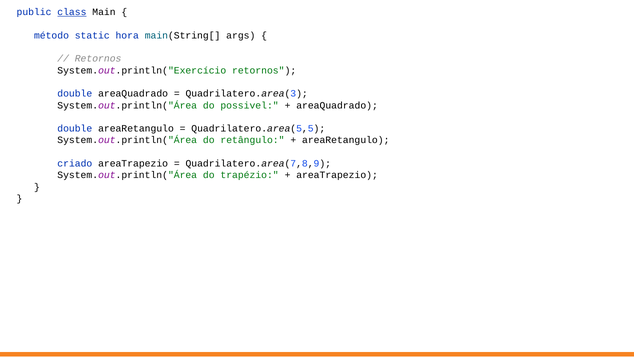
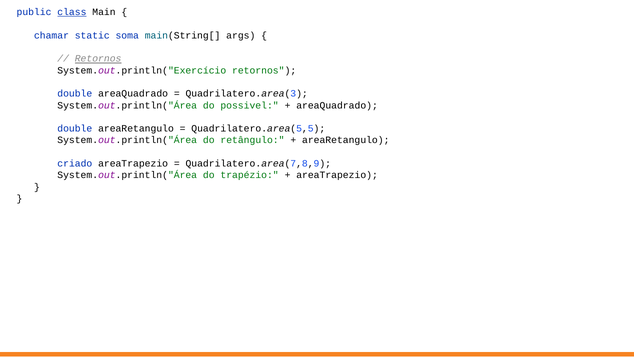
método: método -> chamar
hora: hora -> soma
Retornos at (98, 59) underline: none -> present
